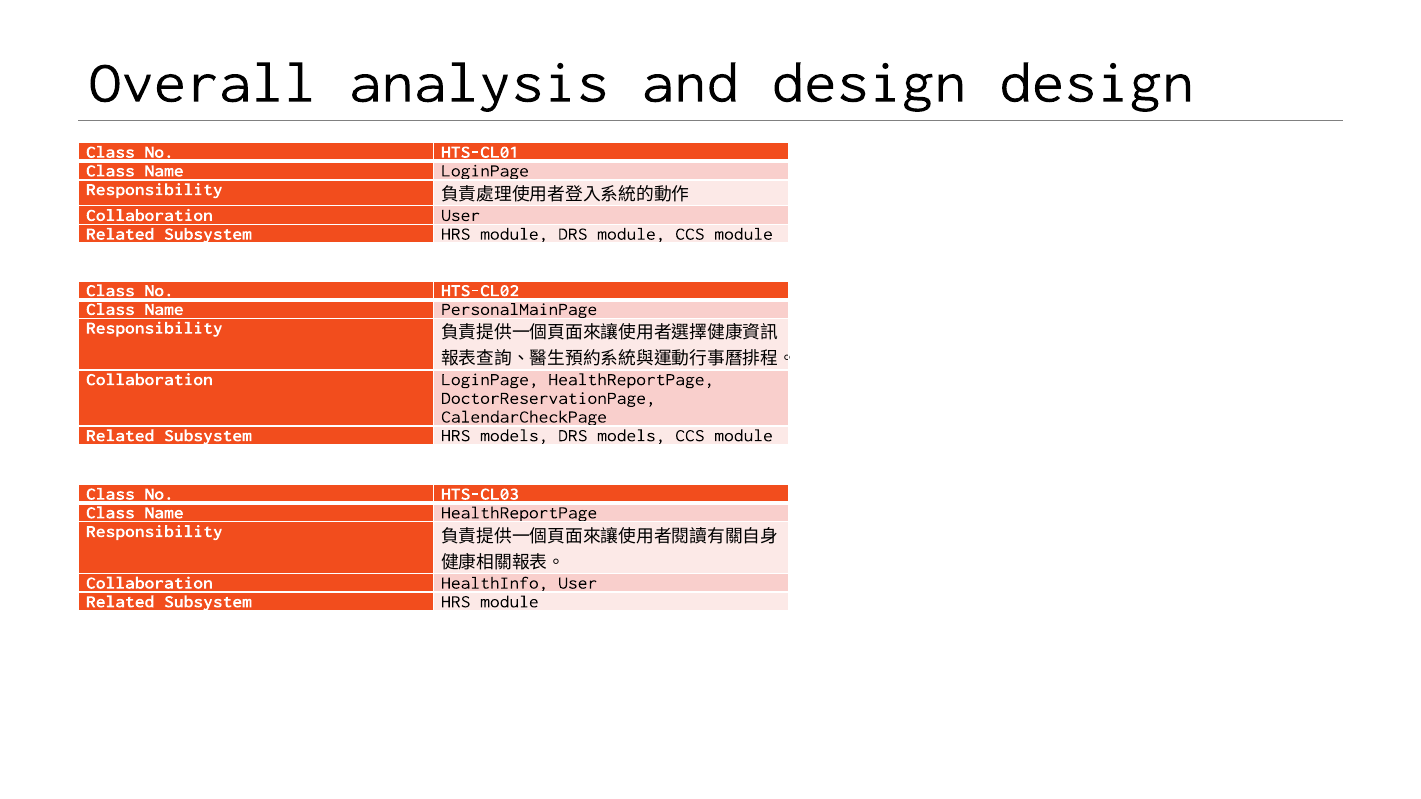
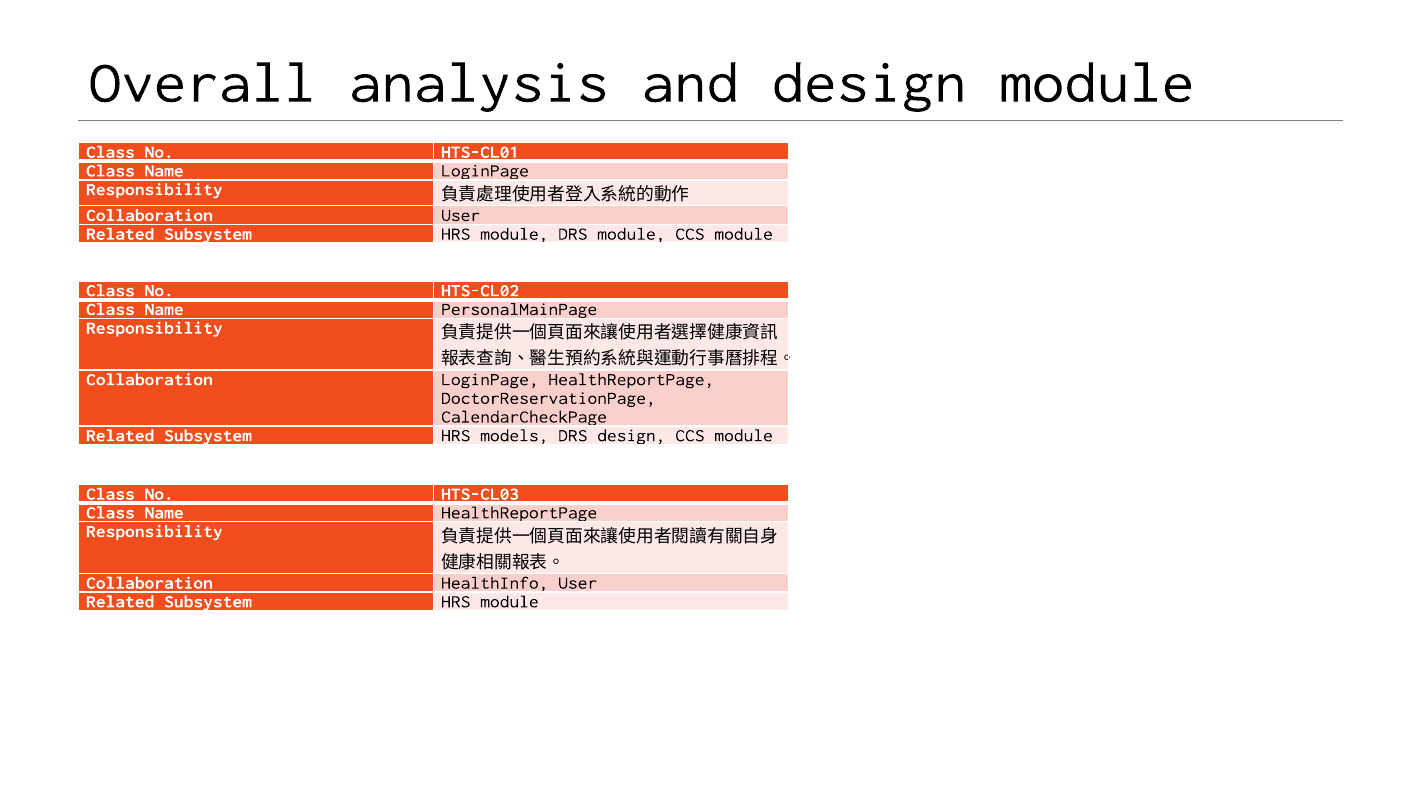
design design: design -> module
DRS models: models -> design
